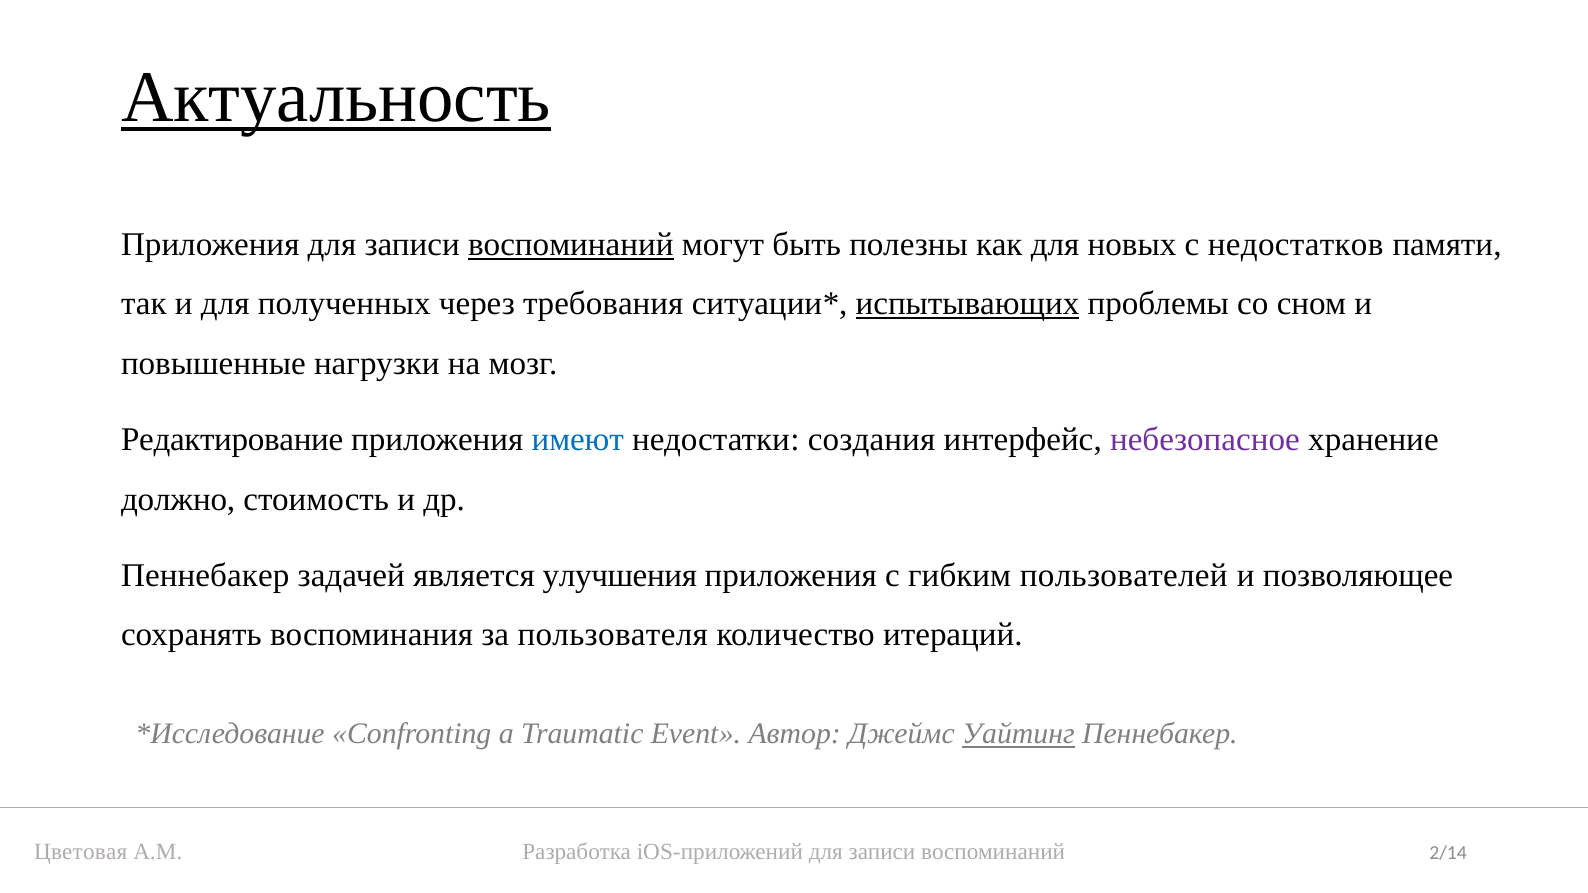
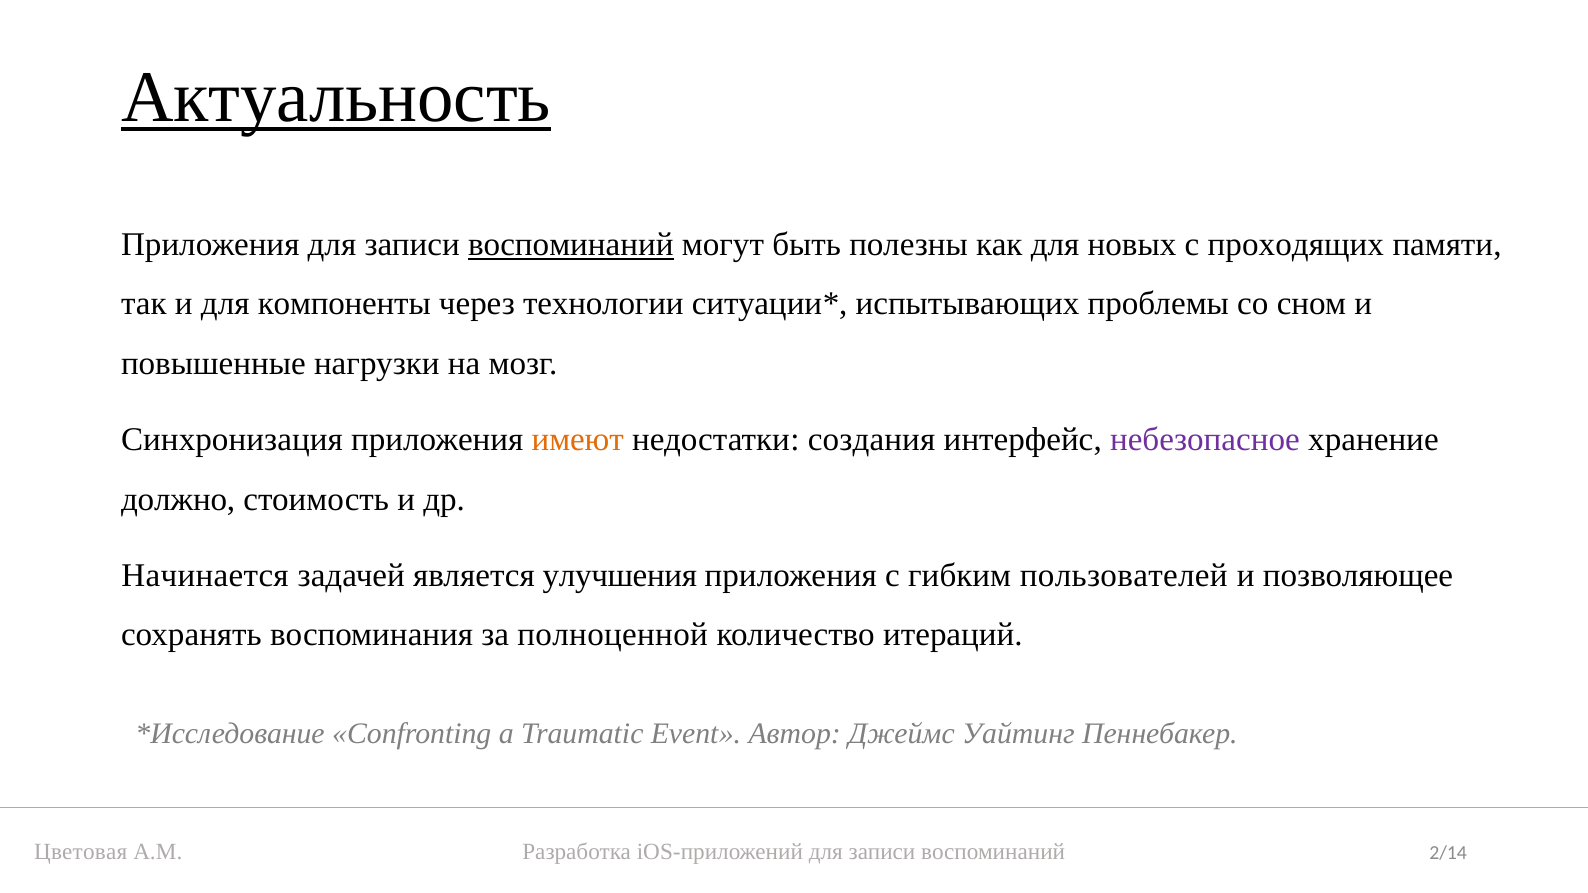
недостатков: недостатков -> проходящих
полученных: полученных -> компоненты
требования: требования -> технологии
испытывающих underline: present -> none
Редактирование: Редактирование -> Синхронизация
имеют colour: blue -> orange
Пеннебакер at (205, 575): Пеннебакер -> Начинается
пользователя: пользователя -> полноценной
Уайтинг underline: present -> none
